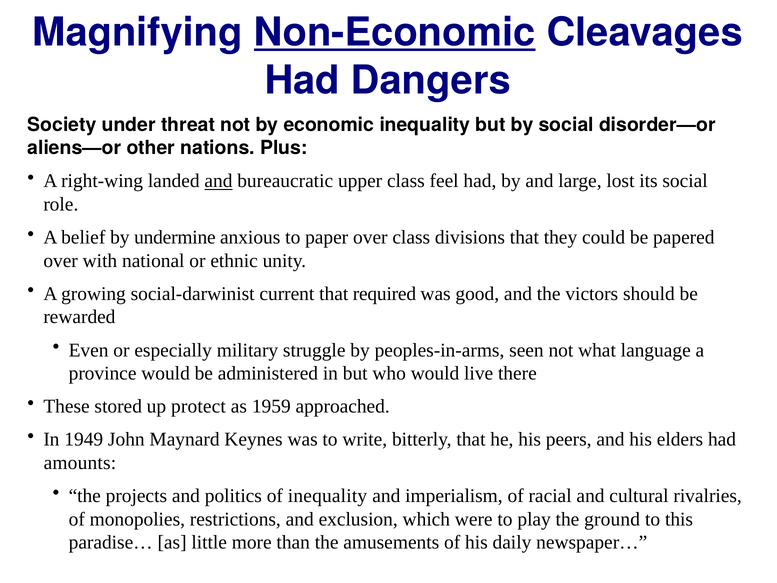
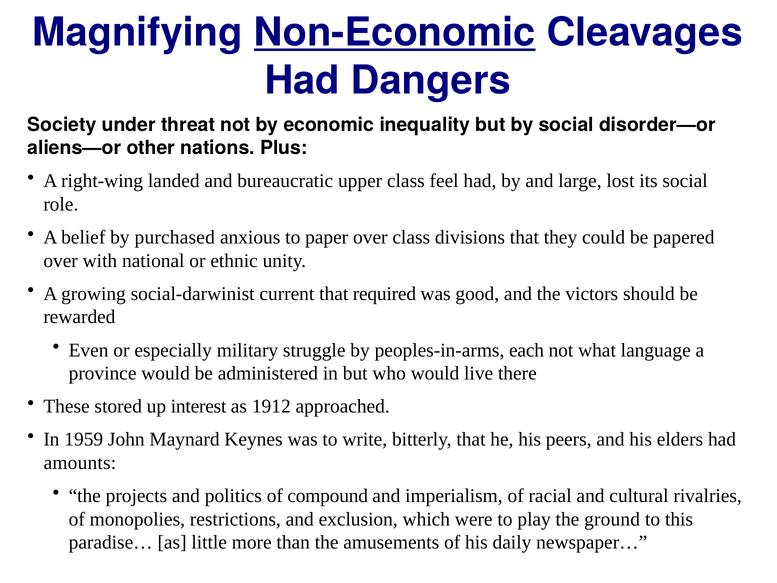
and at (218, 181) underline: present -> none
undermine: undermine -> purchased
seen: seen -> each
protect: protect -> interest
1959: 1959 -> 1912
1949: 1949 -> 1959
of inequality: inequality -> compound
